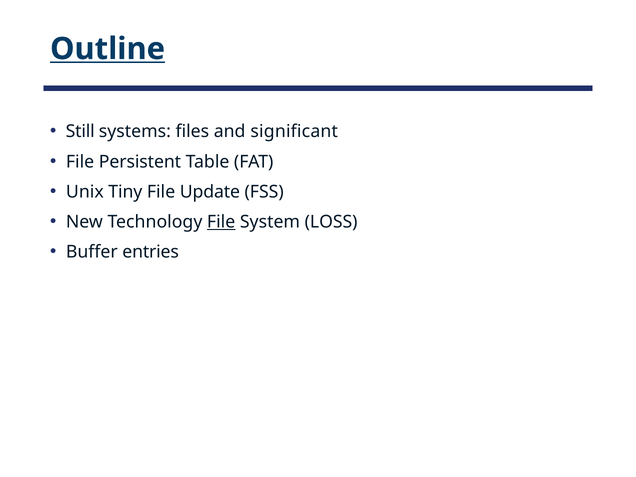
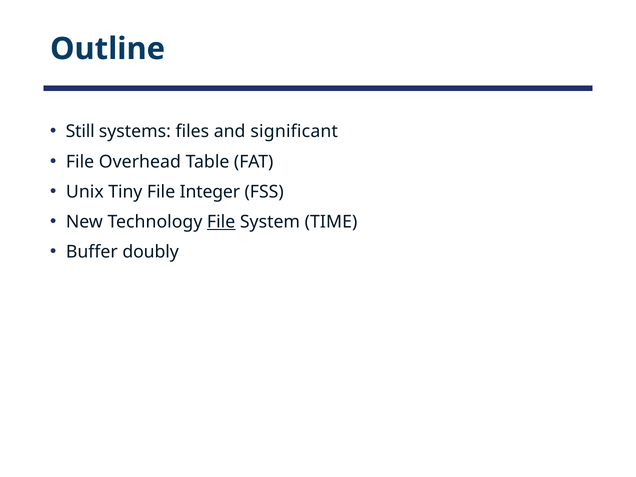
Outline underline: present -> none
Persistent: Persistent -> Overhead
Update: Update -> Integer
LOSS: LOSS -> TIME
entries: entries -> doubly
